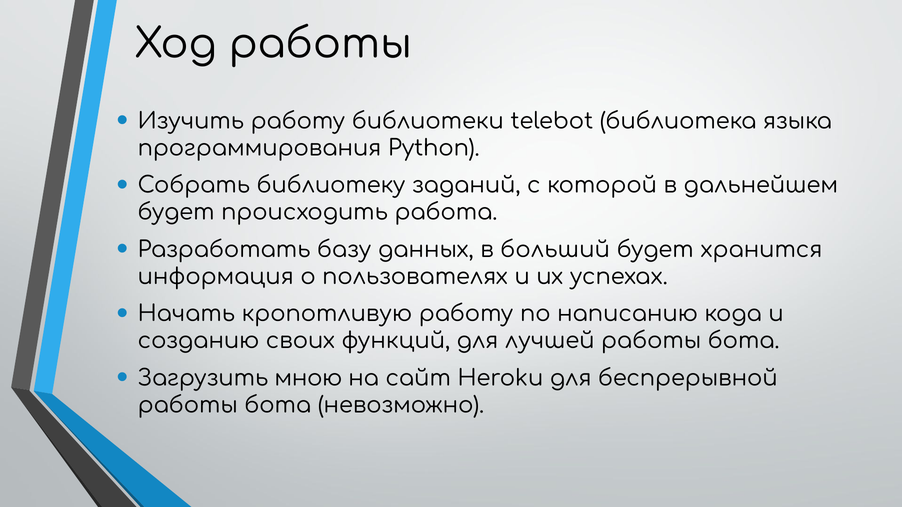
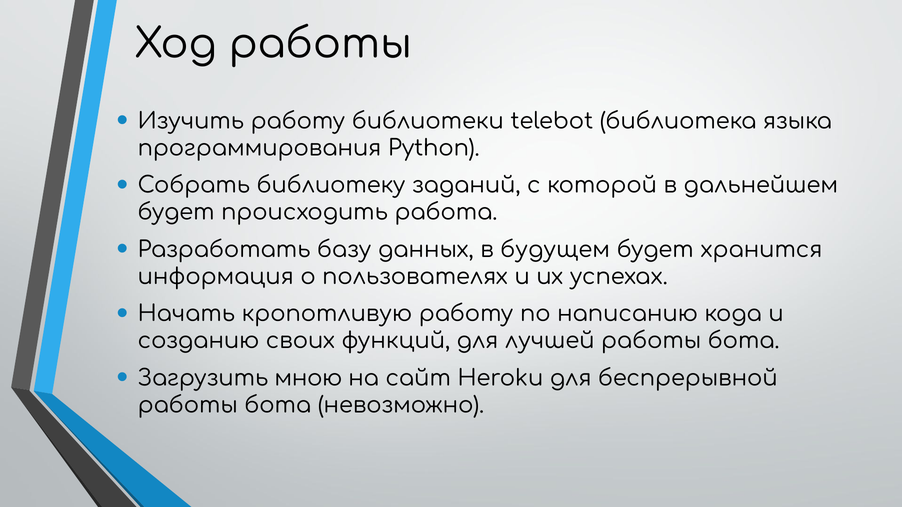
больший: больший -> будущем
